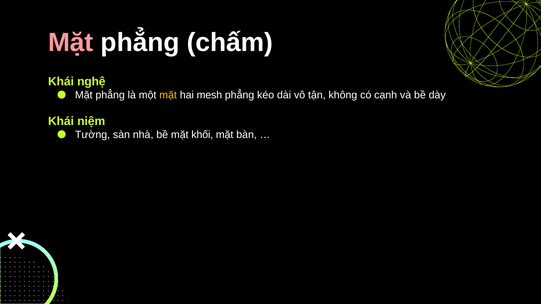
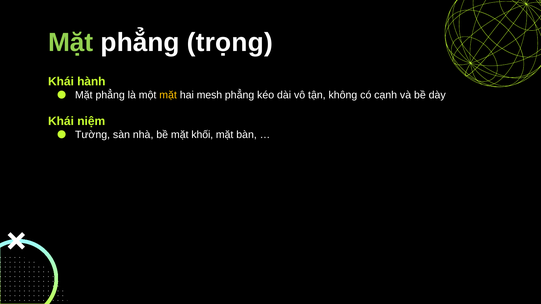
Mặt at (71, 43) colour: pink -> light green
chấm: chấm -> trọng
nghệ: nghệ -> hành
